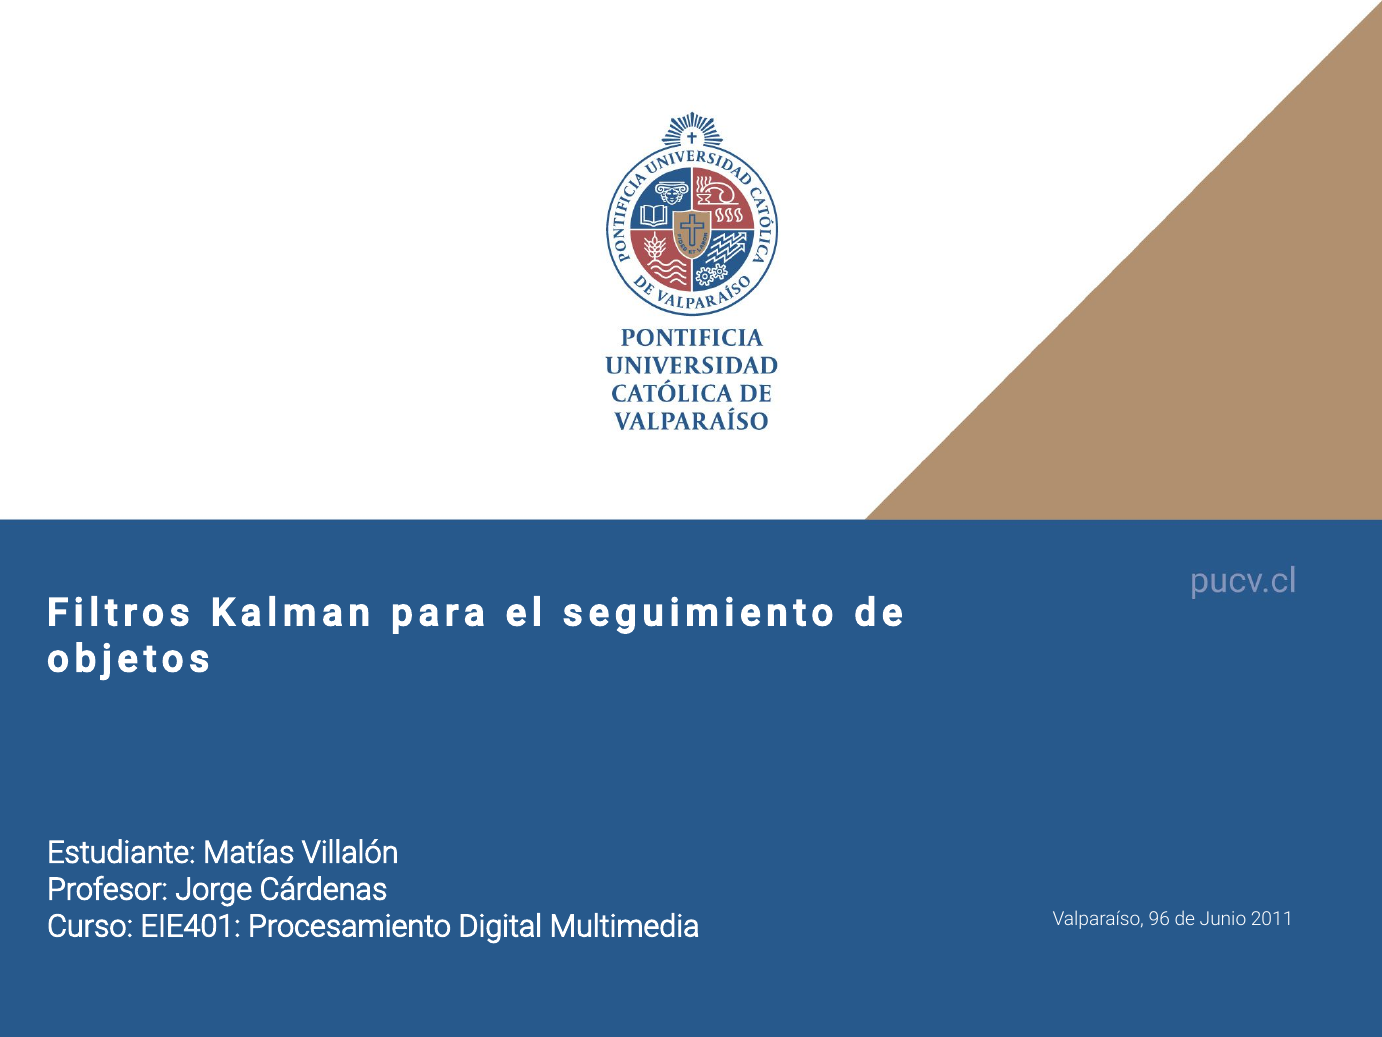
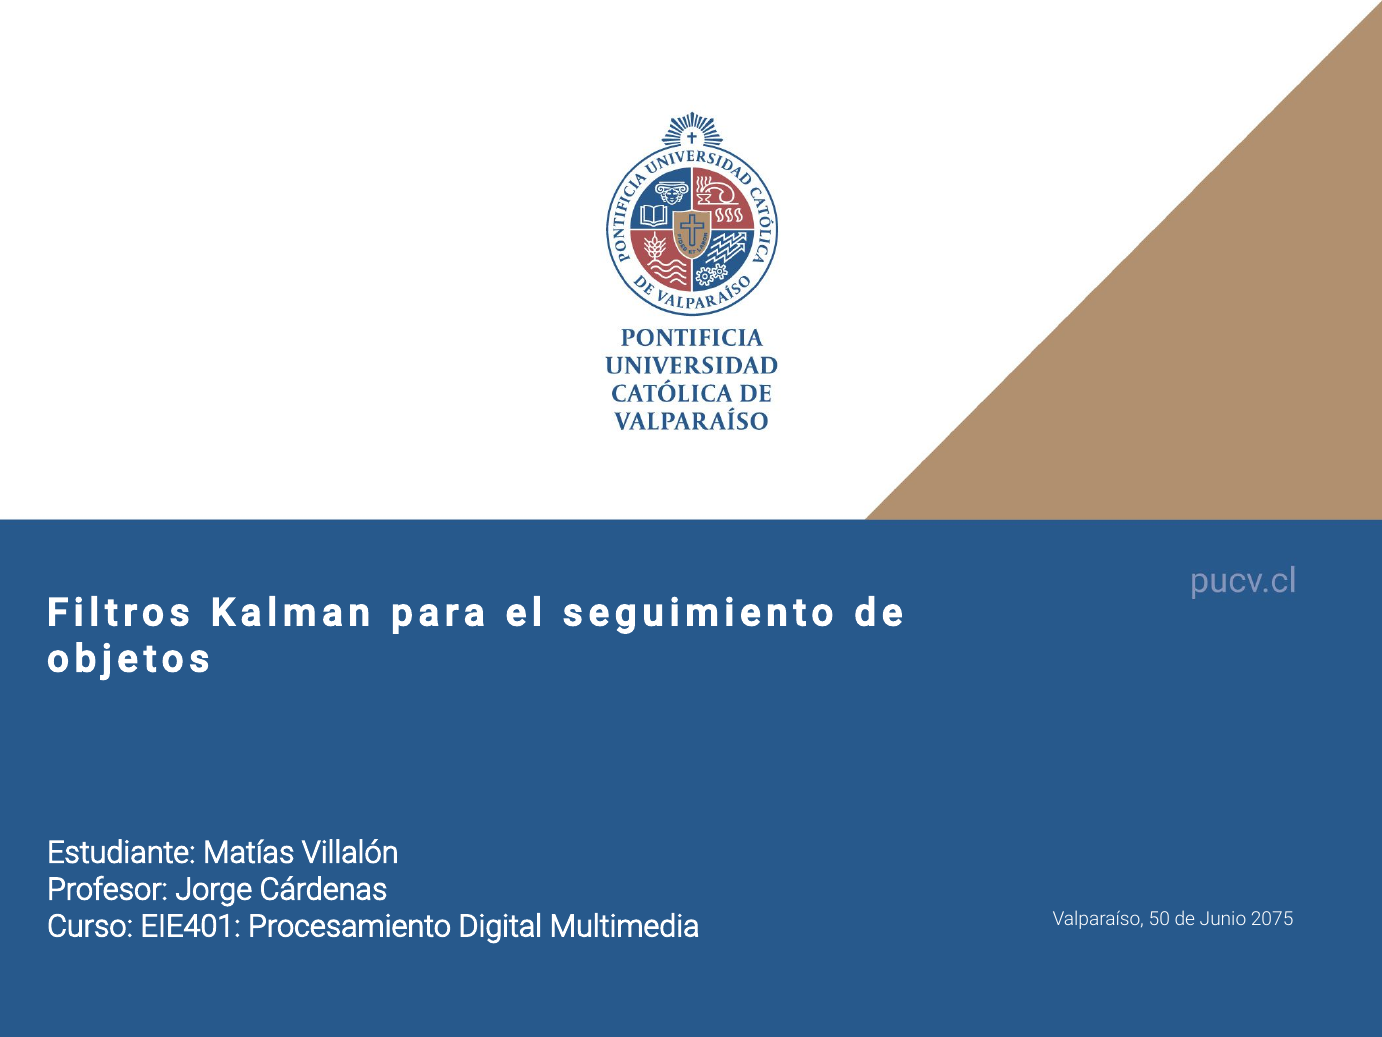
96: 96 -> 50
2011: 2011 -> 2075
